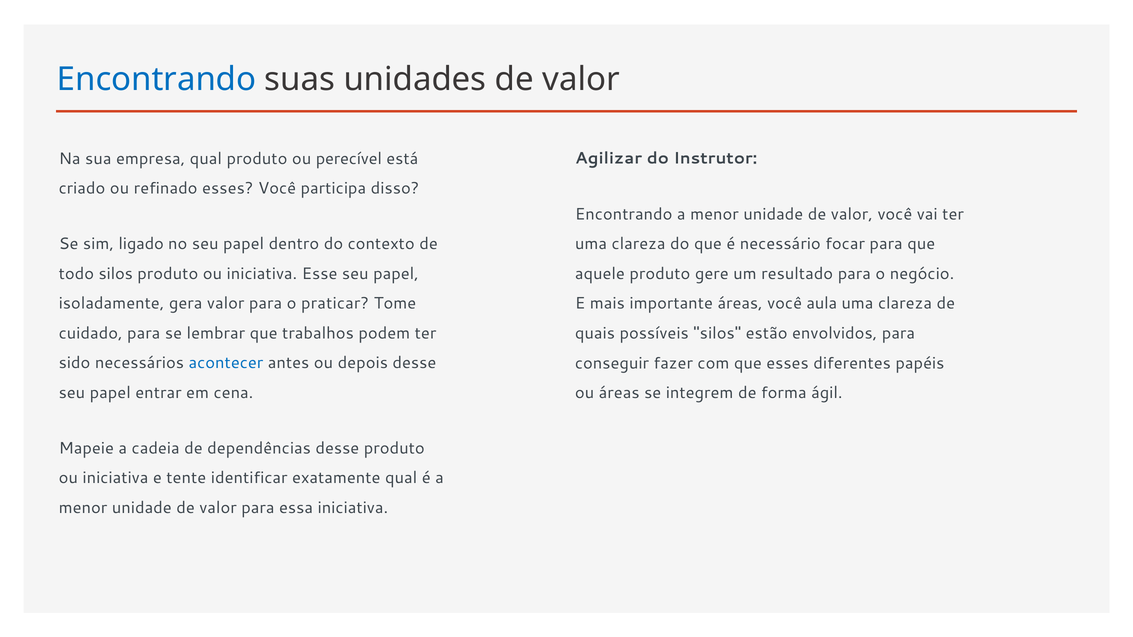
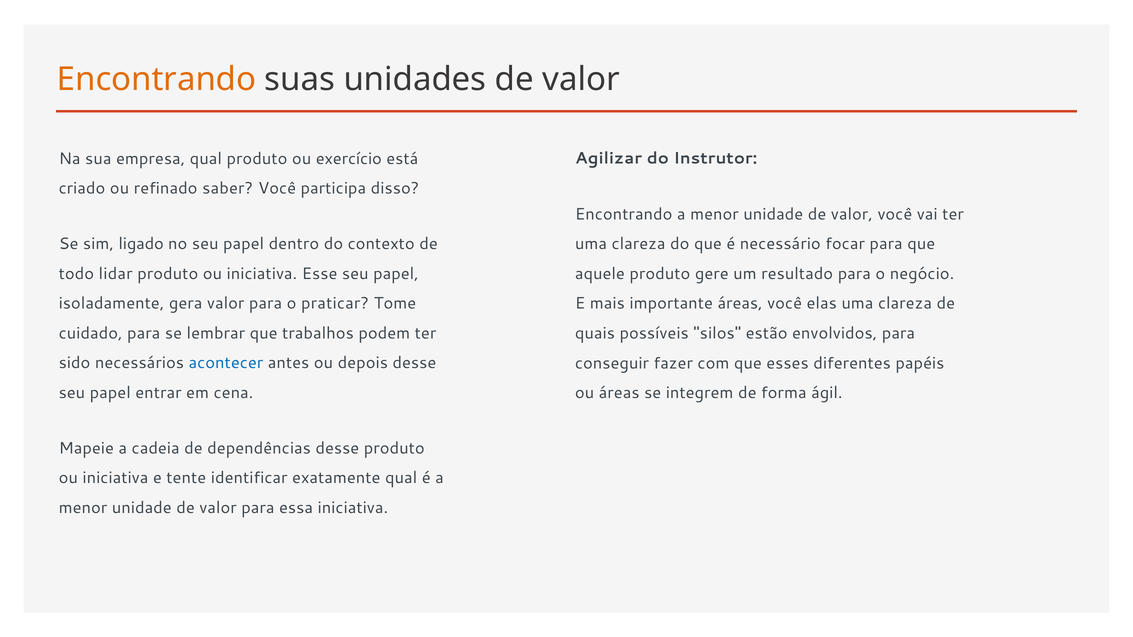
Encontrando at (157, 79) colour: blue -> orange
perecível: perecível -> exercício
refinado esses: esses -> saber
todo silos: silos -> lidar
aula: aula -> elas
